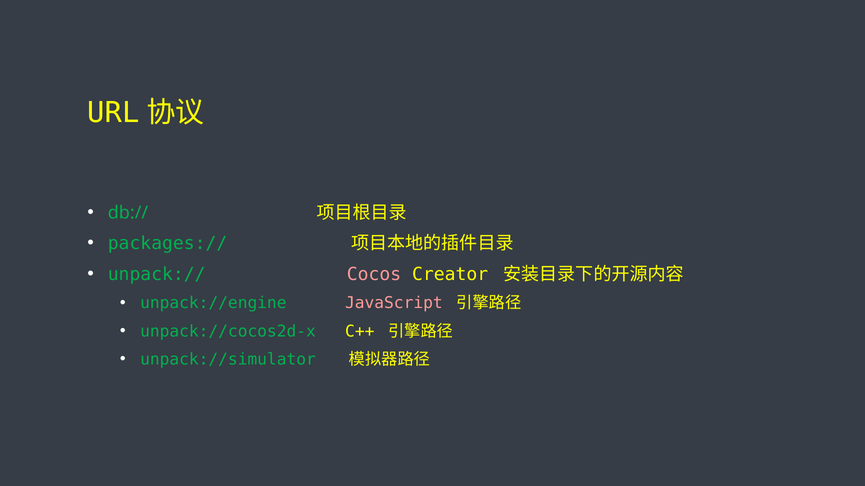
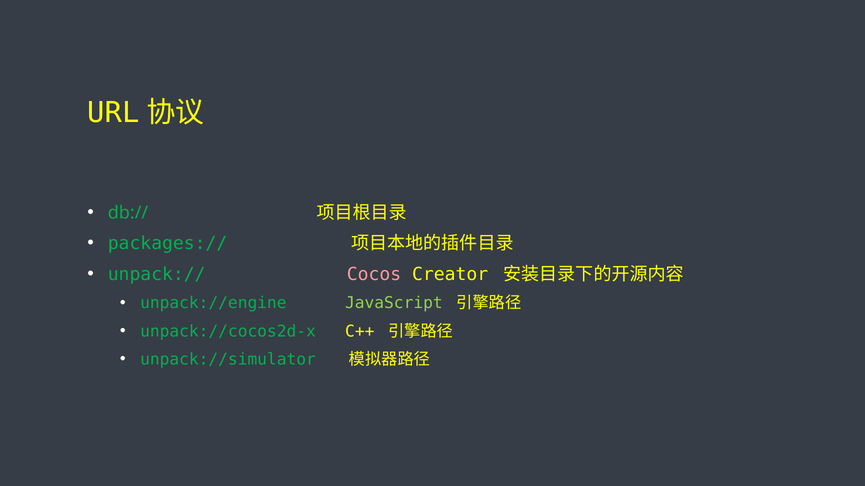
JavaScript colour: pink -> light green
